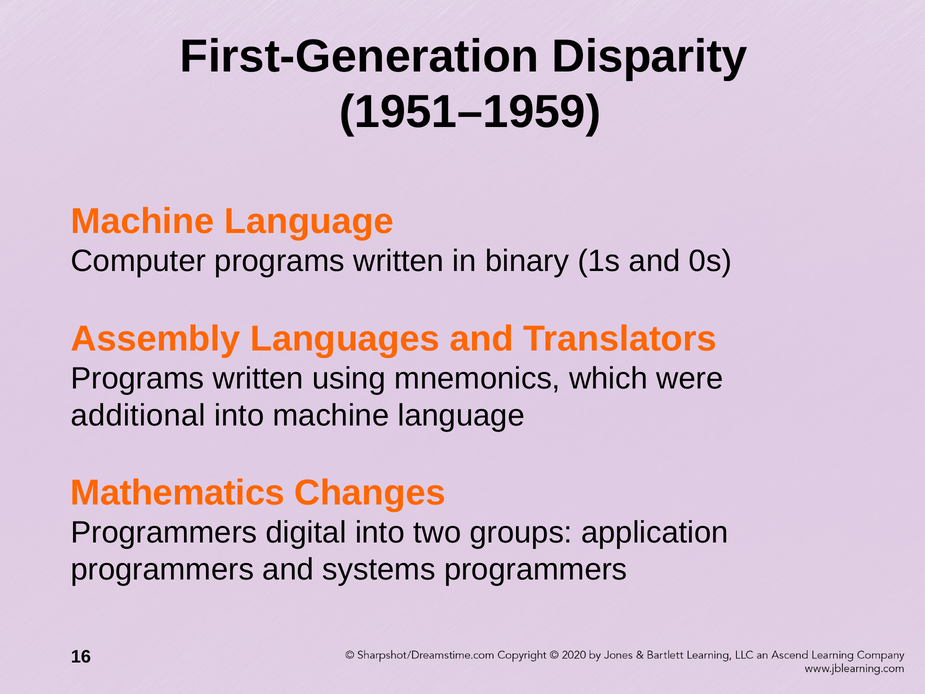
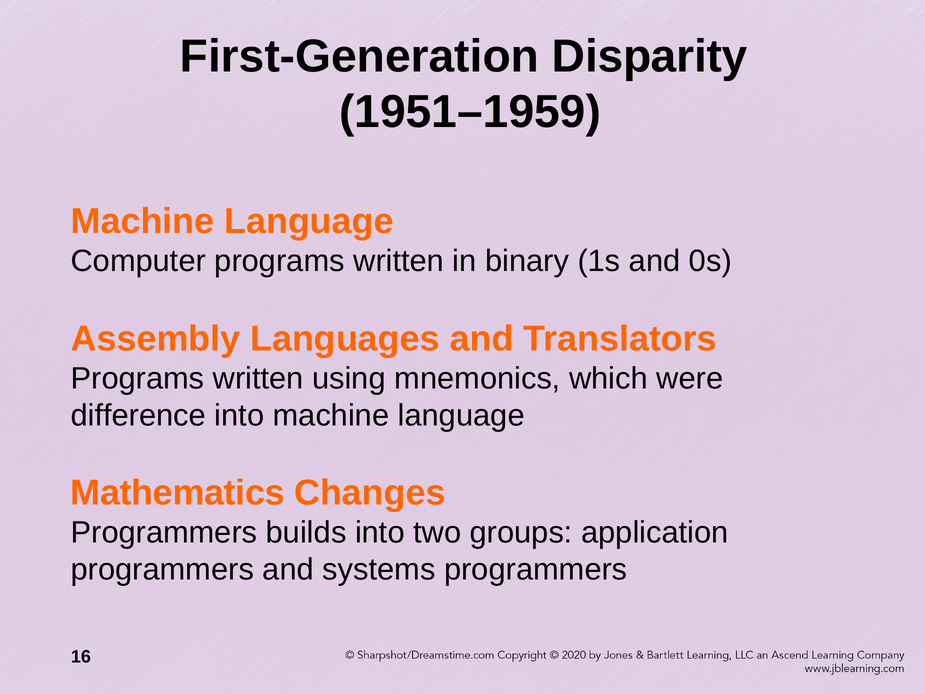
additional: additional -> difference
digital: digital -> builds
